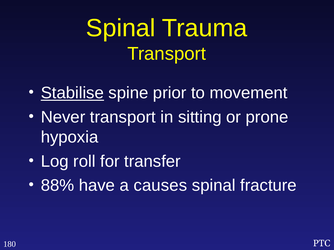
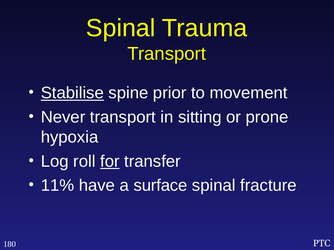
for underline: none -> present
88%: 88% -> 11%
causes: causes -> surface
